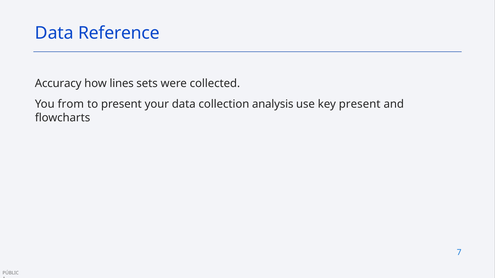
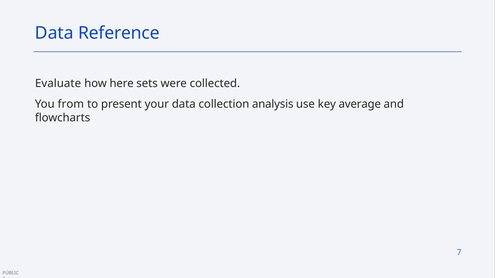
Accuracy: Accuracy -> Evaluate
lines: lines -> here
key present: present -> average
